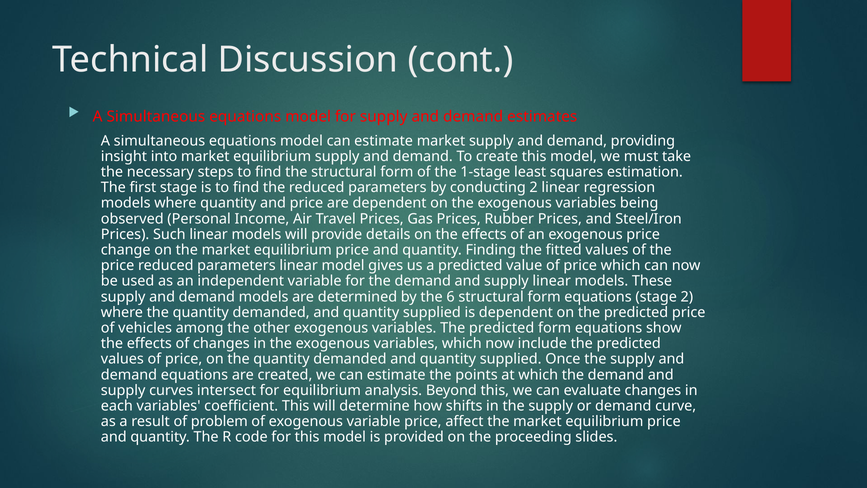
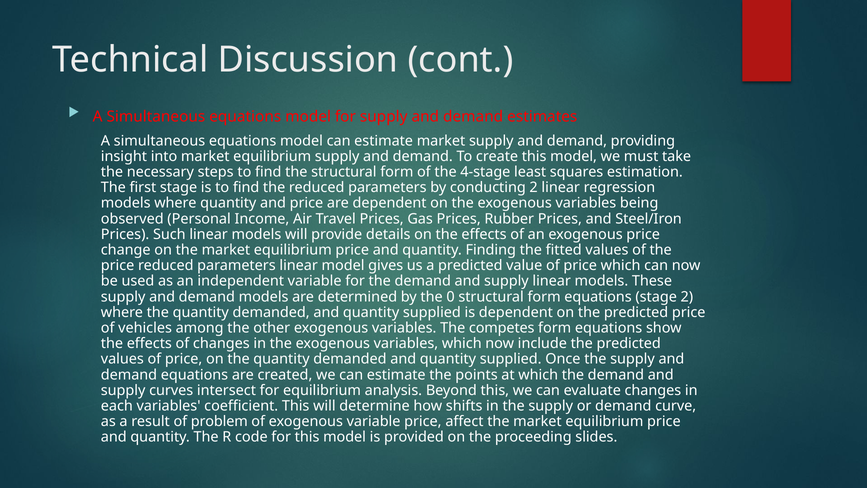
1-stage: 1-stage -> 4-stage
6: 6 -> 0
variables The predicted: predicted -> competes
